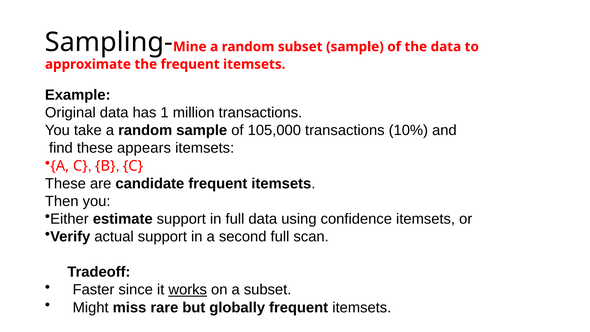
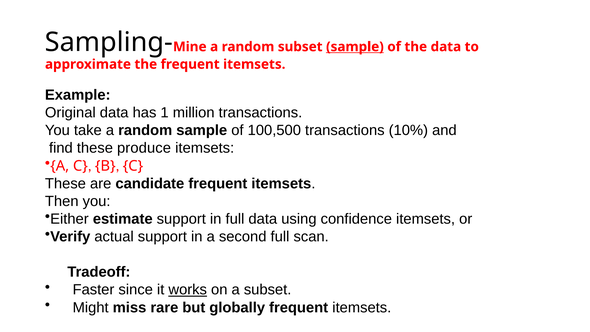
sample at (355, 47) underline: none -> present
105,000: 105,000 -> 100,500
appears: appears -> produce
